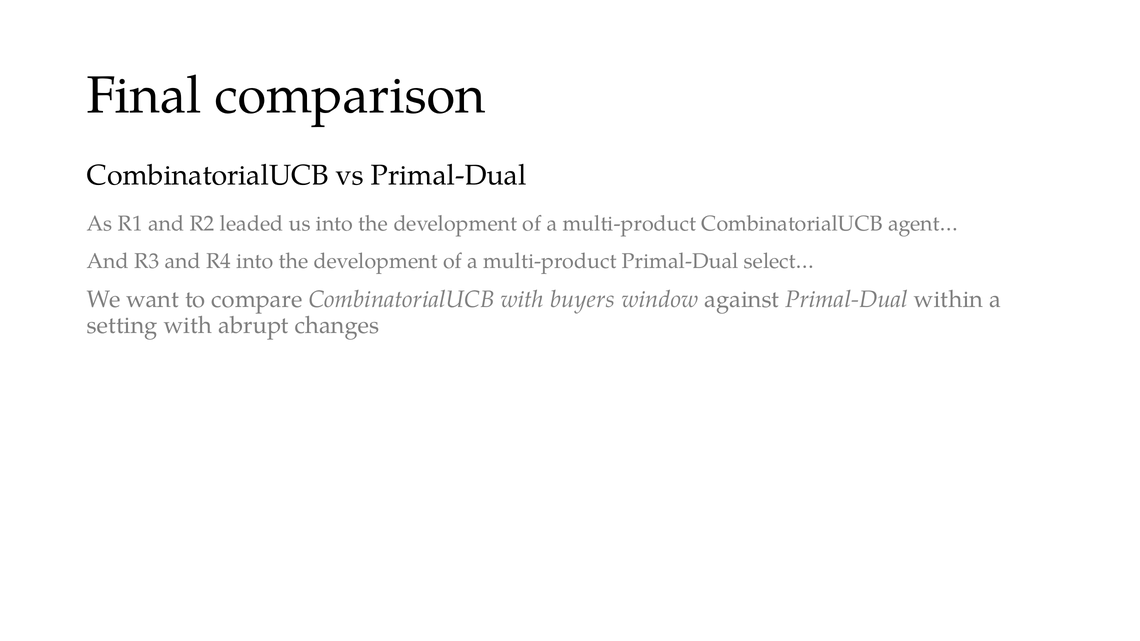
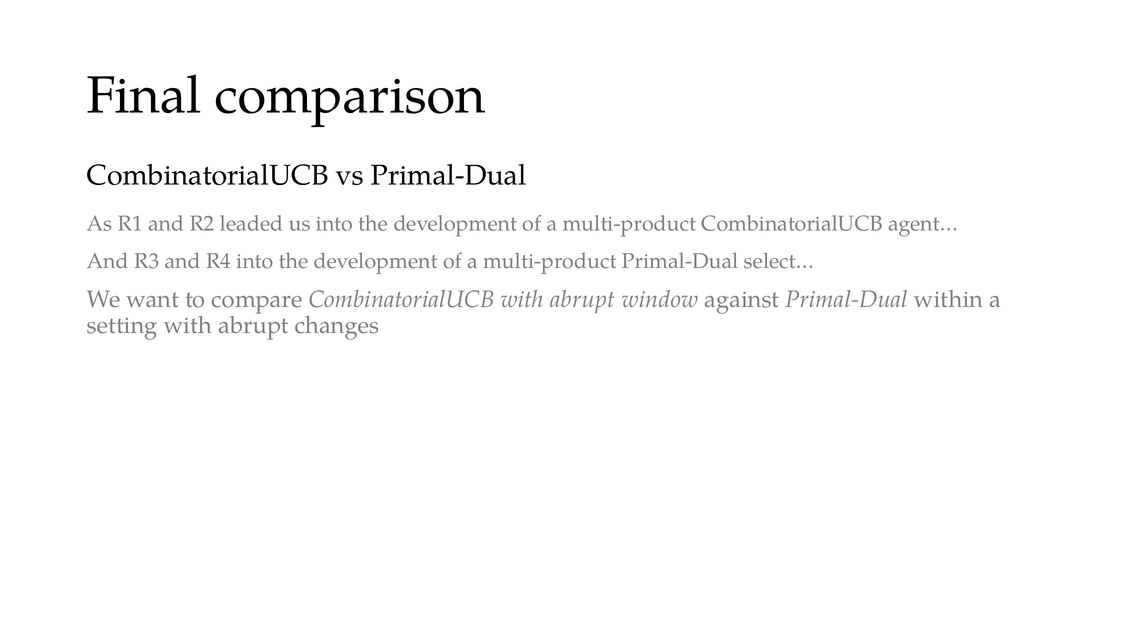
CombinatorialUCB with buyers: buyers -> abrupt
